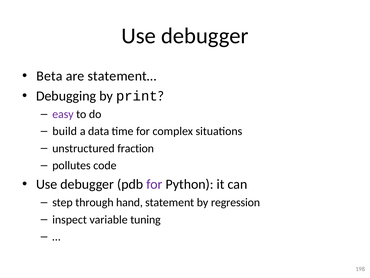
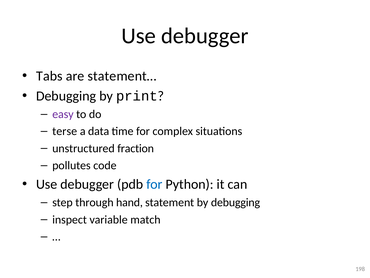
Beta: Beta -> Tabs
build: build -> terse
for at (154, 184) colour: purple -> blue
by regression: regression -> debugging
tuning: tuning -> match
